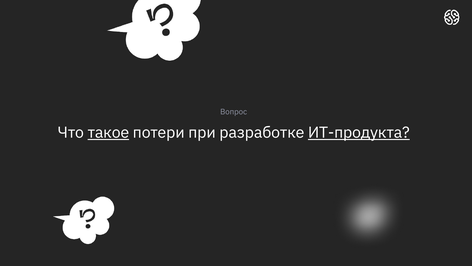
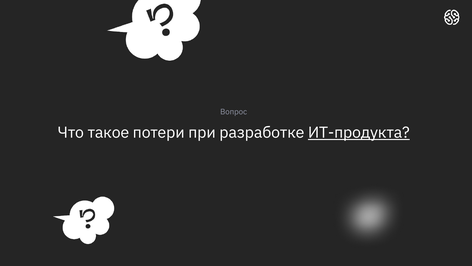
такое underline: present -> none
